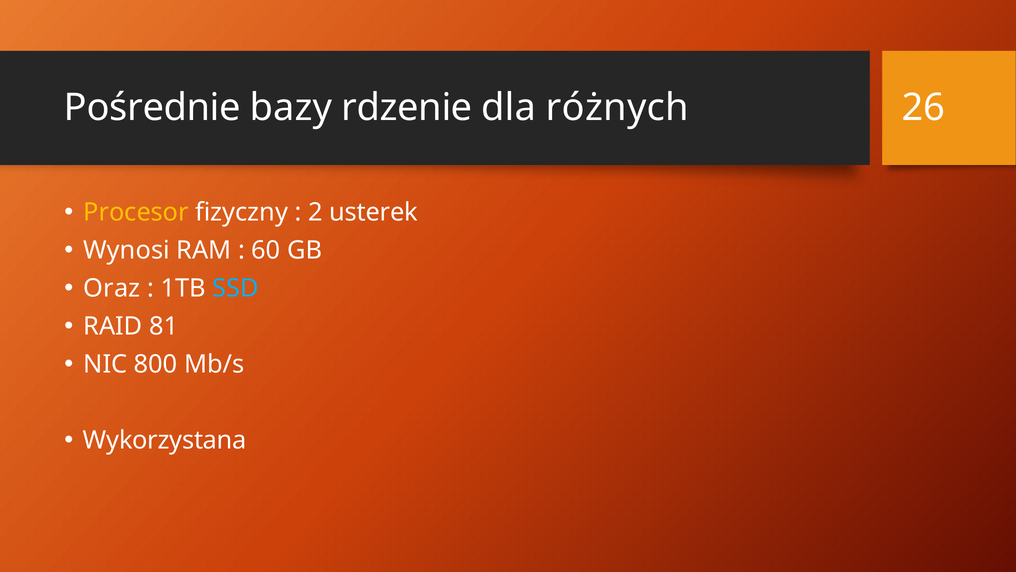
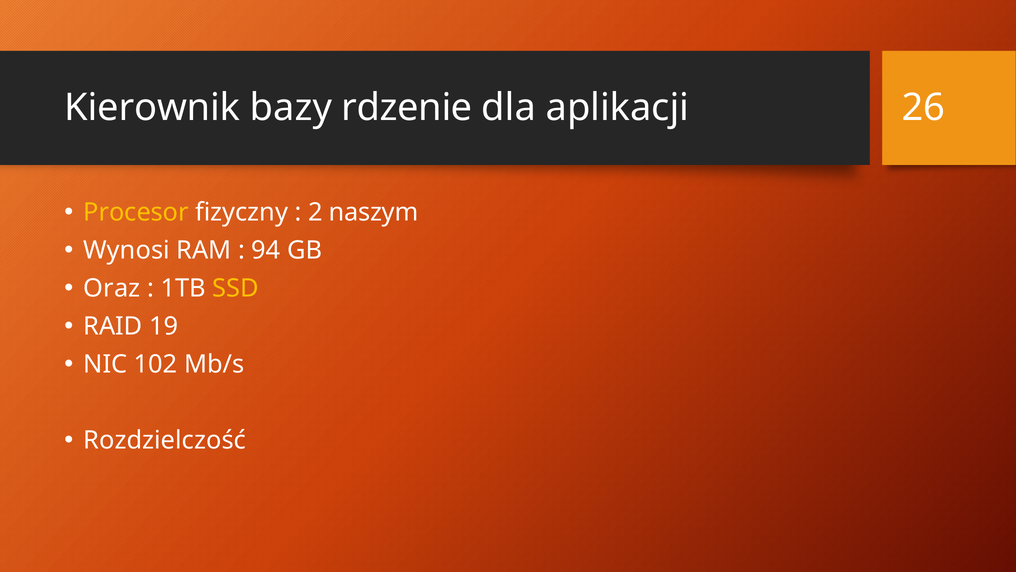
Pośrednie: Pośrednie -> Kierownik
różnych: różnych -> aplikacji
usterek: usterek -> naszym
60: 60 -> 94
SSD colour: light blue -> yellow
81: 81 -> 19
800: 800 -> 102
Wykorzystana: Wykorzystana -> Rozdzielczość
